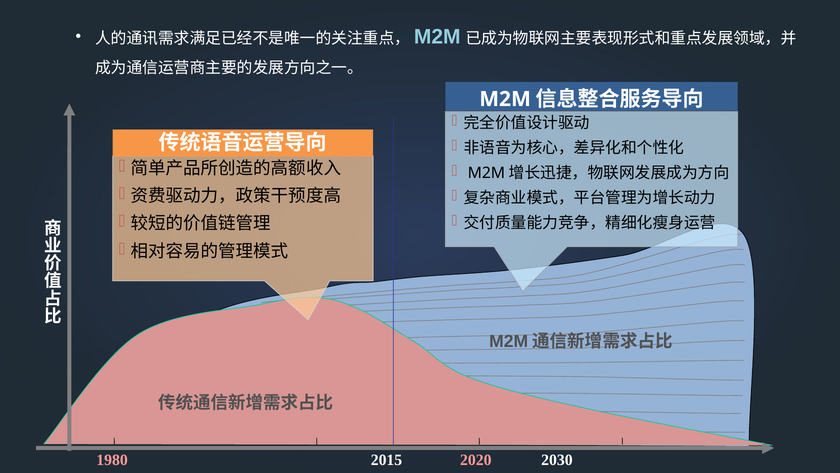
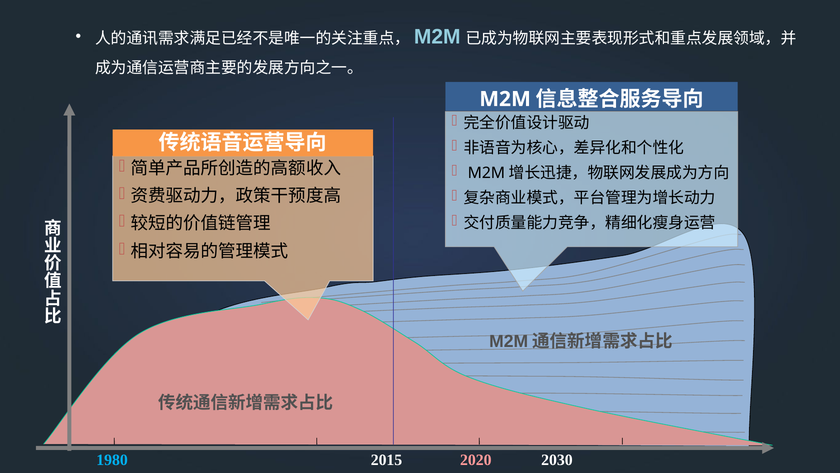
1980 colour: pink -> light blue
